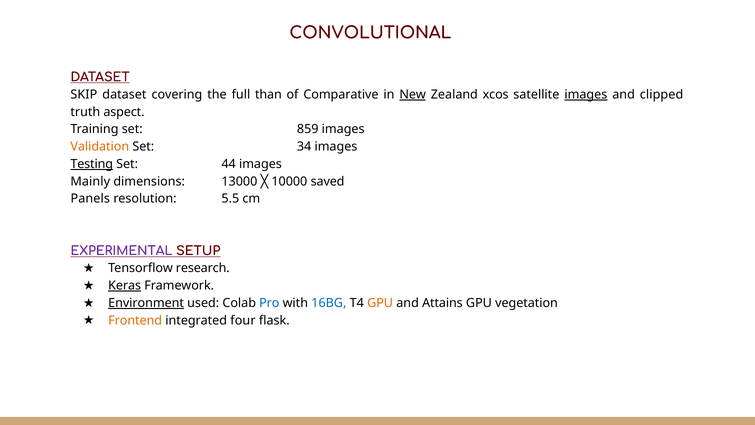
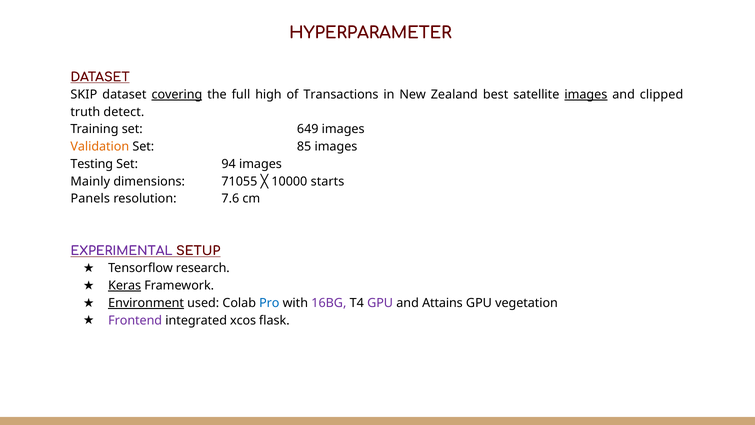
CONVOLUTIONAL: CONVOLUTIONAL -> HYPERPARAMETER
covering underline: none -> present
than: than -> high
Comparative: Comparative -> Transactions
New underline: present -> none
xcos: xcos -> best
aspect: aspect -> detect
859: 859 -> 649
34: 34 -> 85
Testing underline: present -> none
44: 44 -> 94
13000: 13000 -> 71055
saved: saved -> starts
5.5: 5.5 -> 7.6
16BG colour: blue -> purple
GPU at (380, 303) colour: orange -> purple
Frontend colour: orange -> purple
four: four -> xcos
